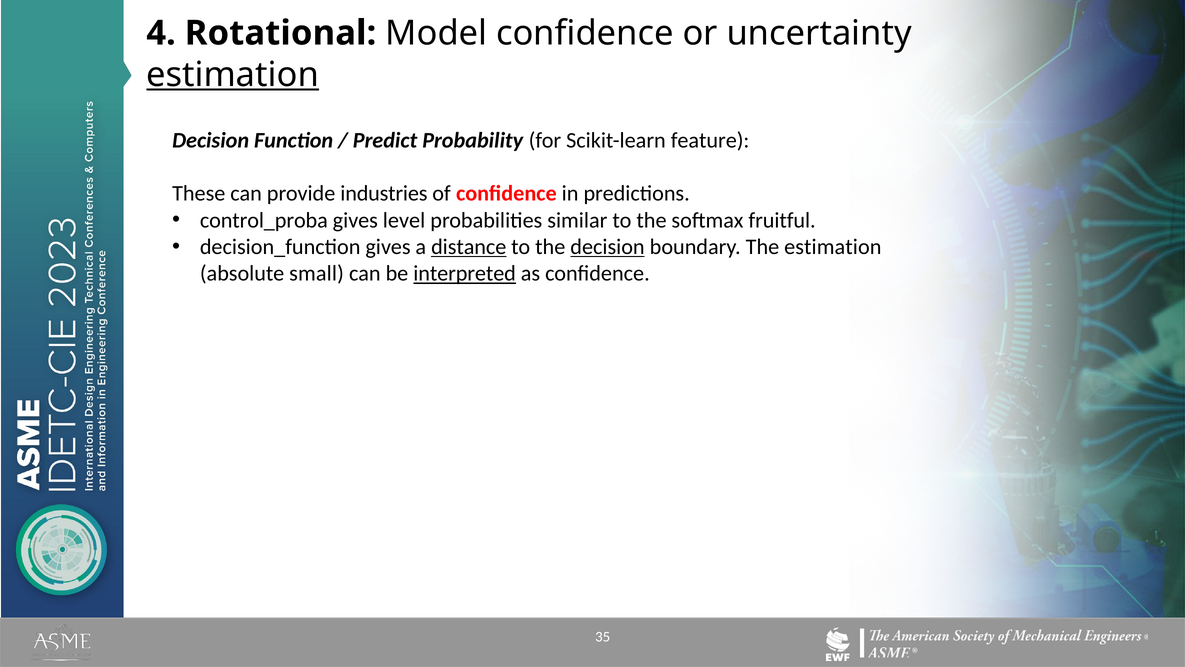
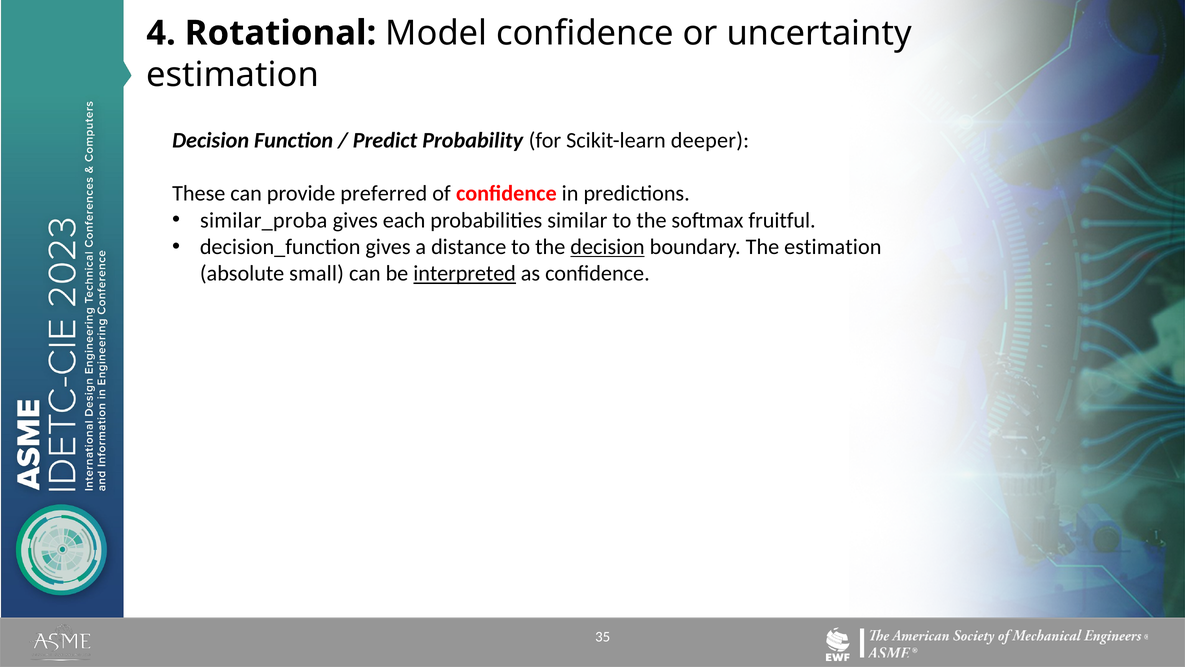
estimation at (233, 75) underline: present -> none
feature: feature -> deeper
industries: industries -> preferred
control_proba: control_proba -> similar_proba
level: level -> each
distance underline: present -> none
